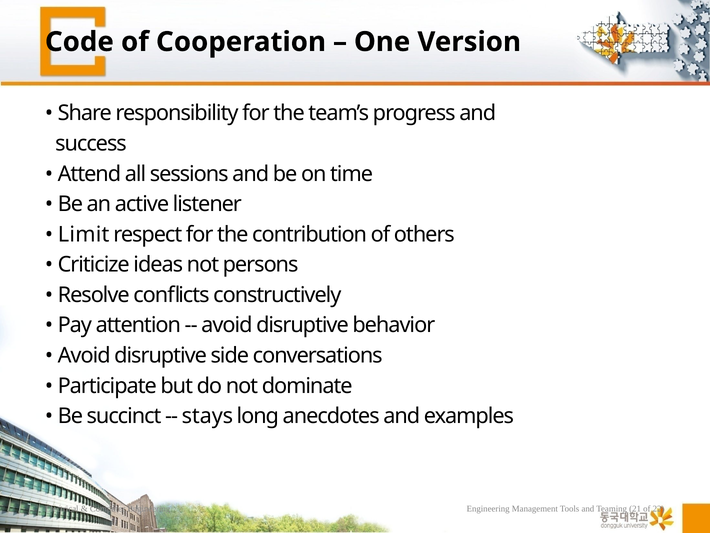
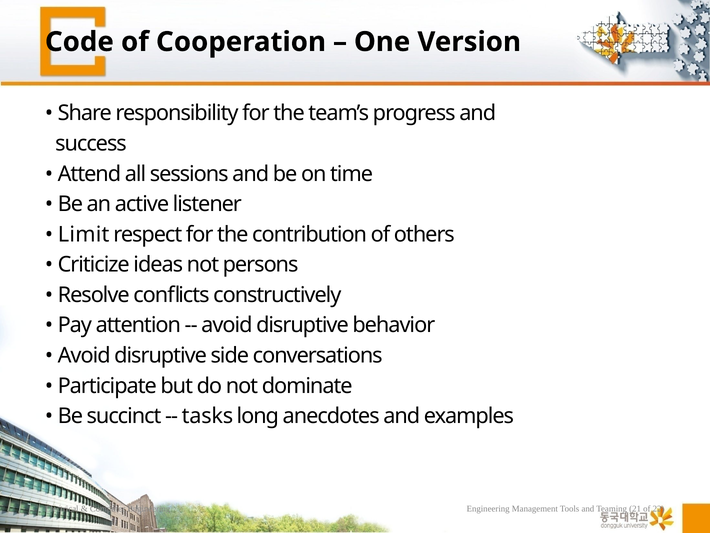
stays: stays -> tasks
